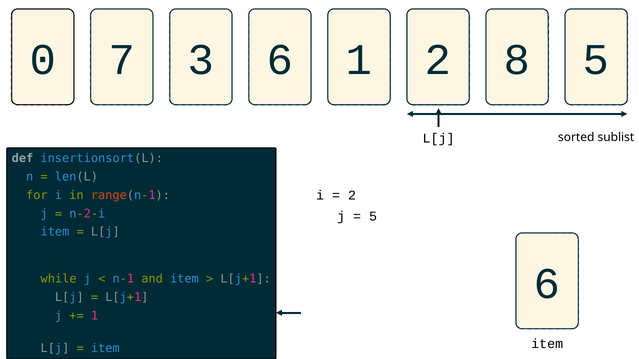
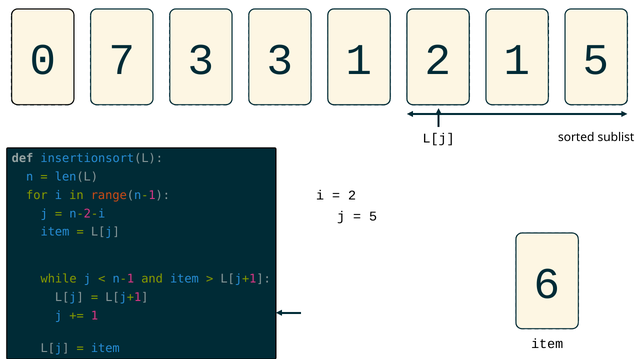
3 6: 6 -> 3
8 at (517, 60): 8 -> 1
